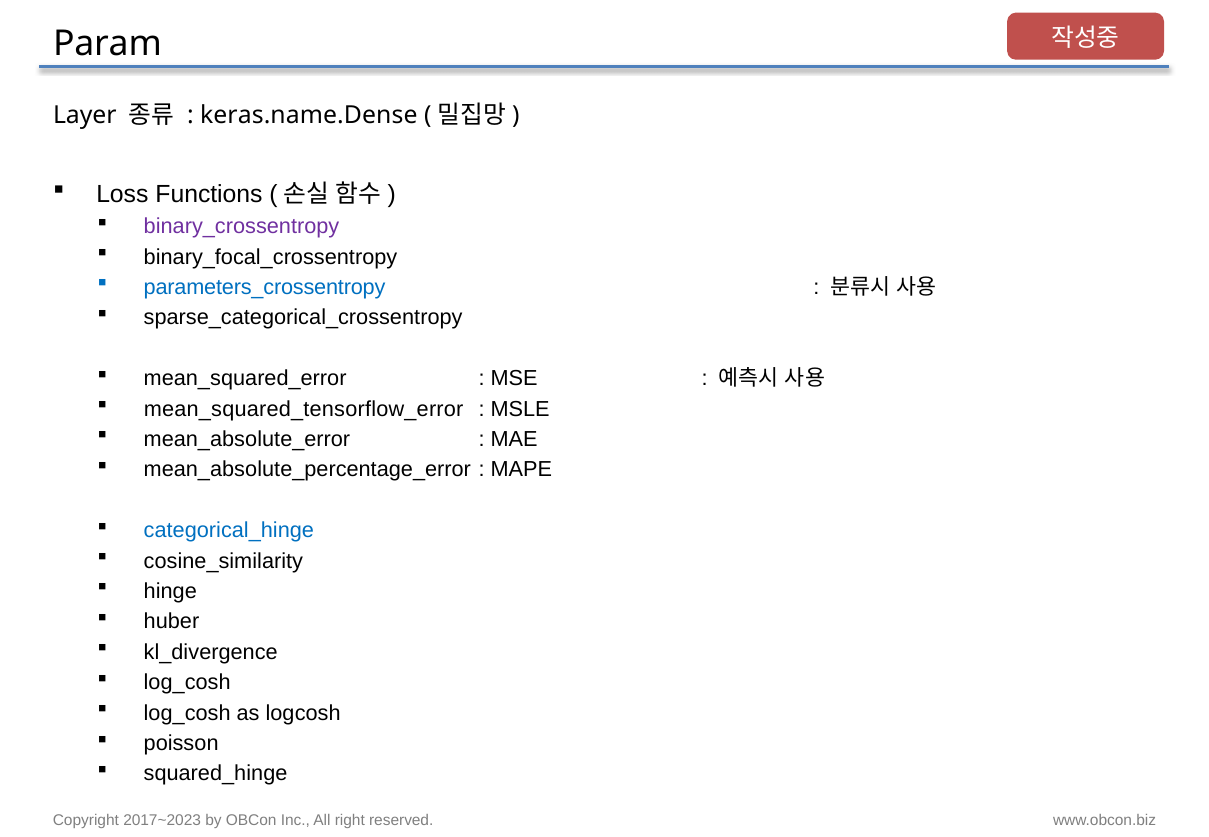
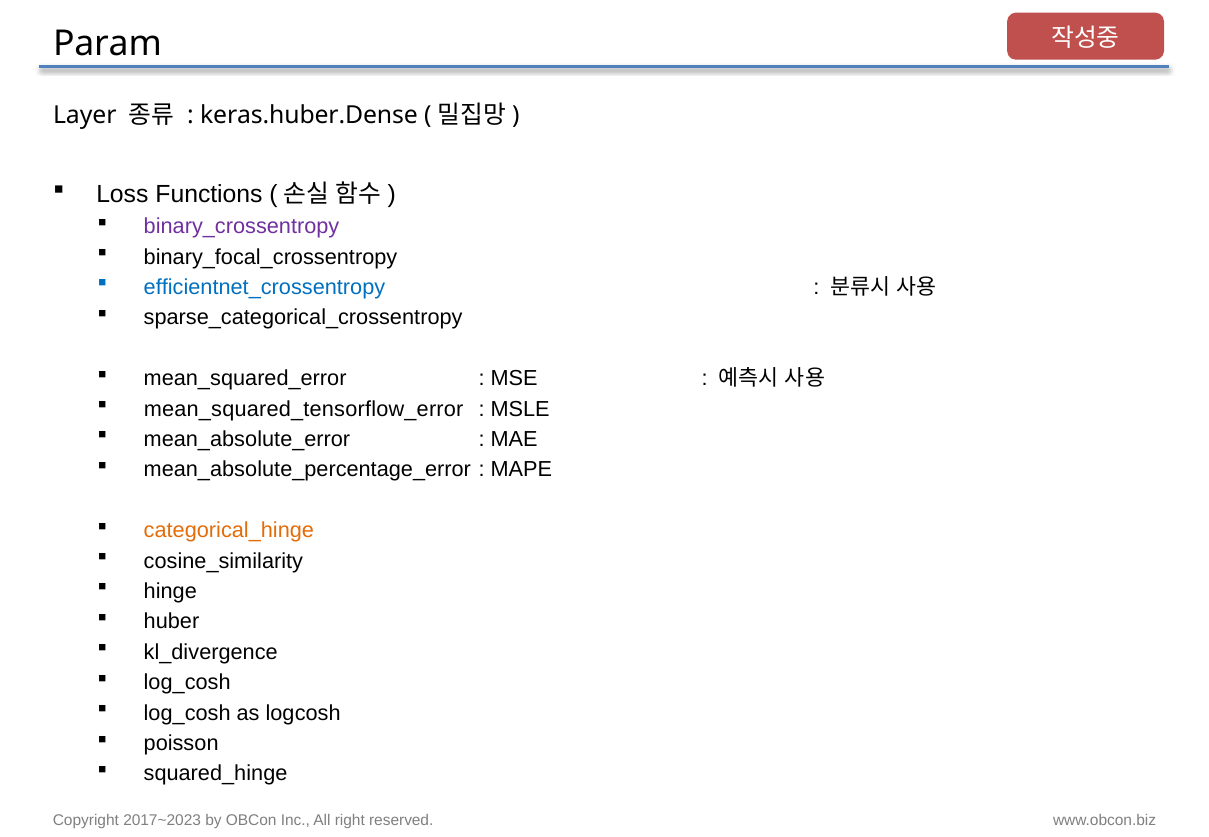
keras.name.Dense: keras.name.Dense -> keras.huber.Dense
parameters_crossentropy: parameters_crossentropy -> efficientnet_crossentropy
categorical_hinge colour: blue -> orange
